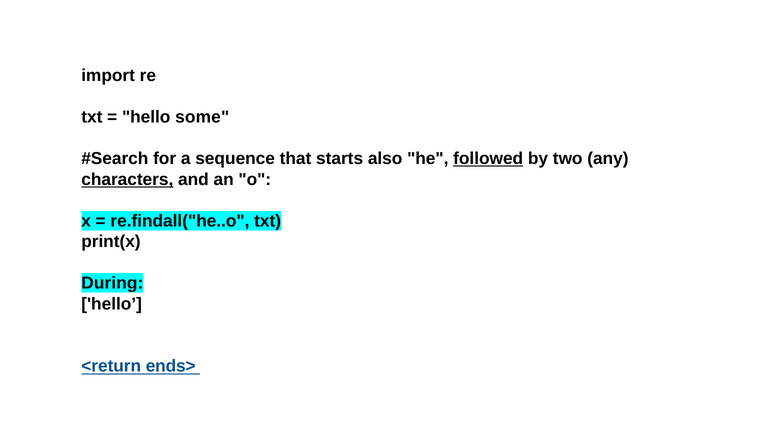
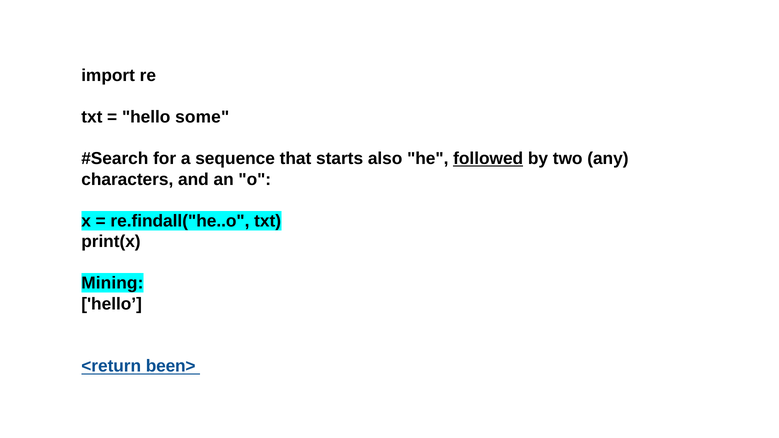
characters underline: present -> none
During: During -> Mining
ends>: ends> -> been>
